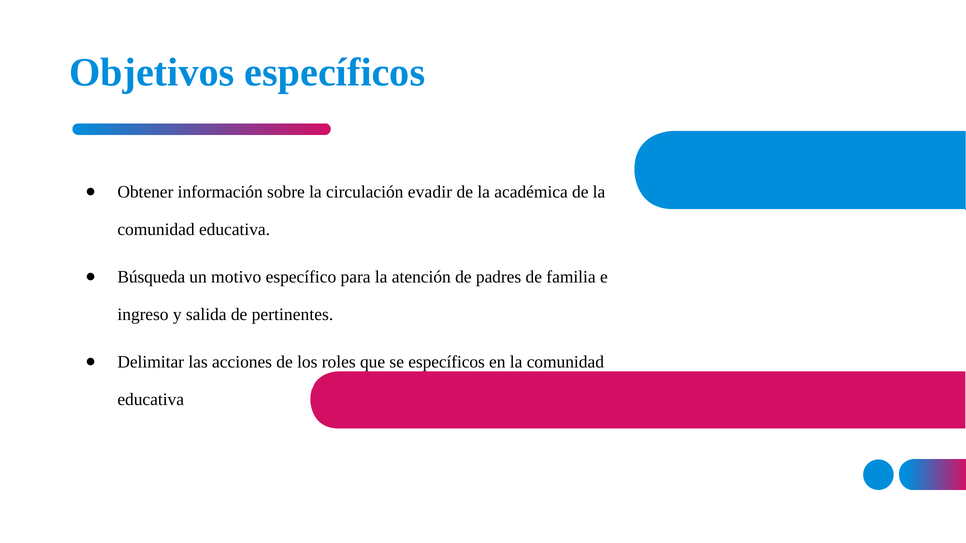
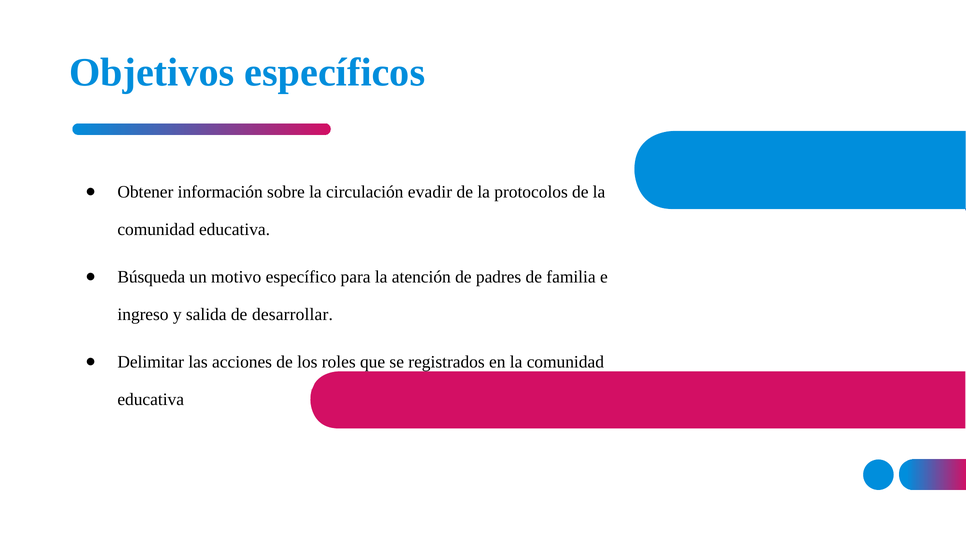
académica: académica -> protocolos
pertinentes: pertinentes -> desarrollar
se específicos: específicos -> registrados
